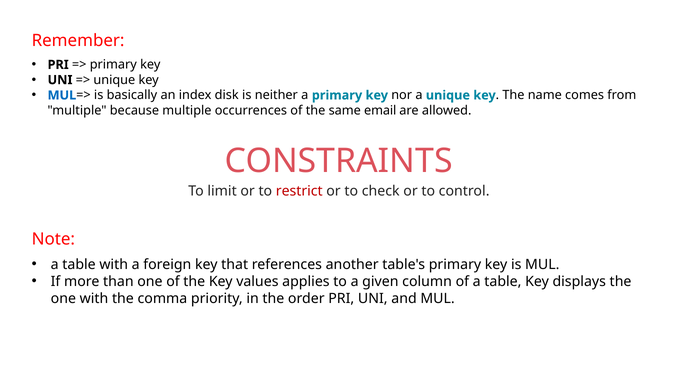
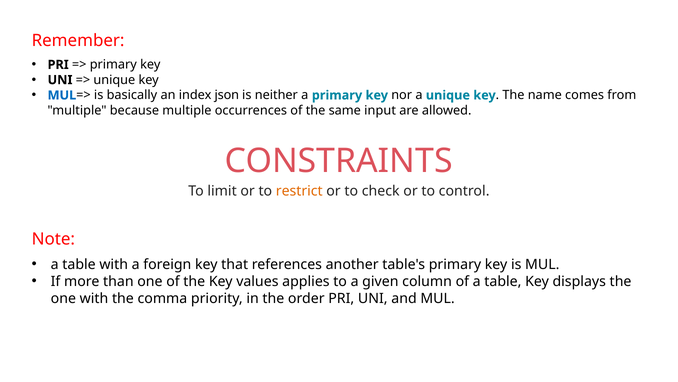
disk: disk -> json
email: email -> input
restrict colour: red -> orange
